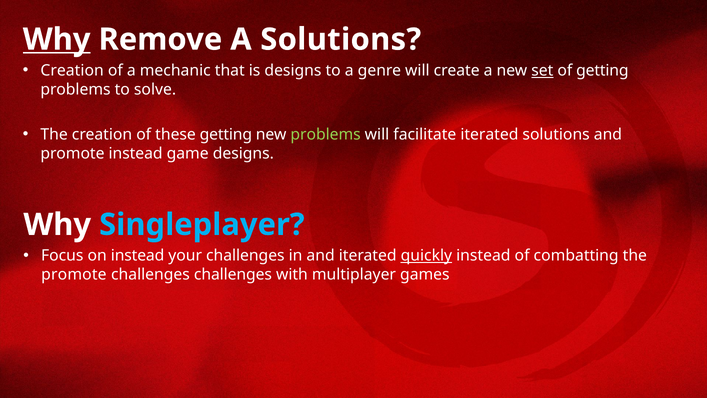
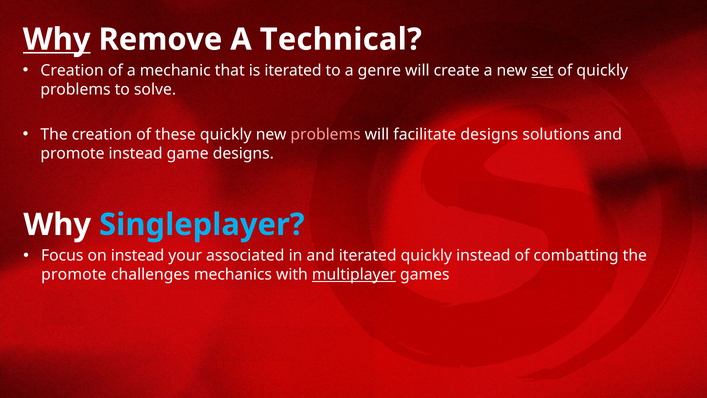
A Solutions: Solutions -> Technical
is designs: designs -> iterated
of getting: getting -> quickly
these getting: getting -> quickly
problems at (326, 134) colour: light green -> pink
facilitate iterated: iterated -> designs
your challenges: challenges -> associated
quickly at (426, 255) underline: present -> none
challenges challenges: challenges -> mechanics
multiplayer underline: none -> present
